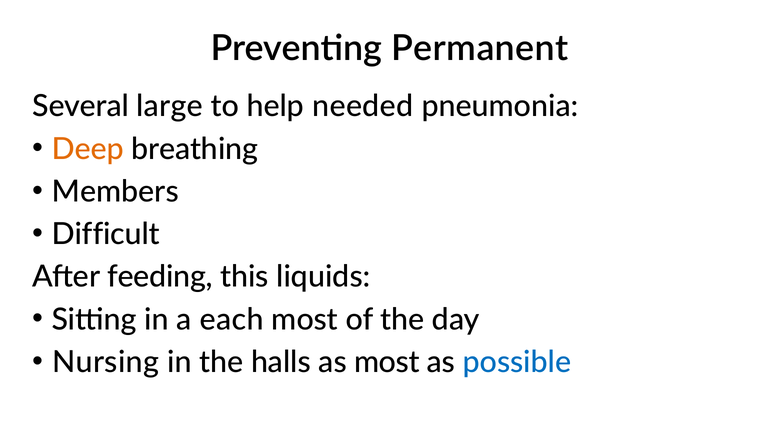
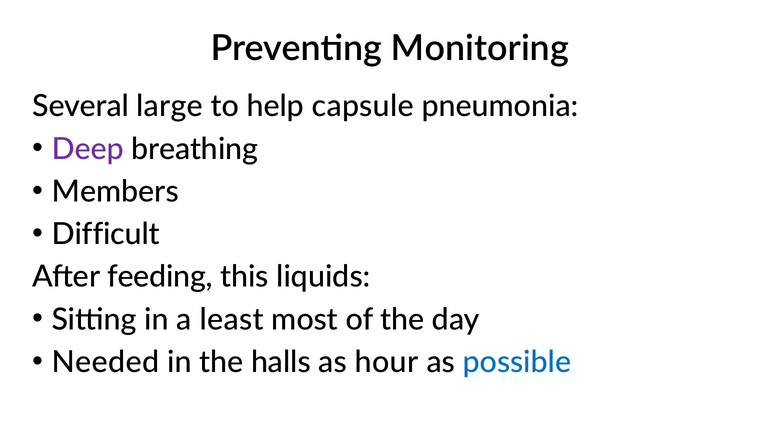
Permanent: Permanent -> Monitoring
needed: needed -> capsule
Deep colour: orange -> purple
each: each -> least
Nursing: Nursing -> Needed
as most: most -> hour
